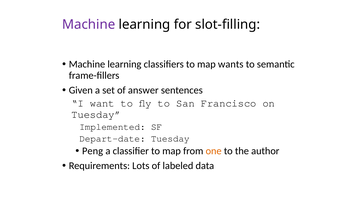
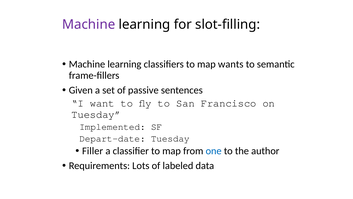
answer: answer -> passive
Peng: Peng -> Filler
one colour: orange -> blue
